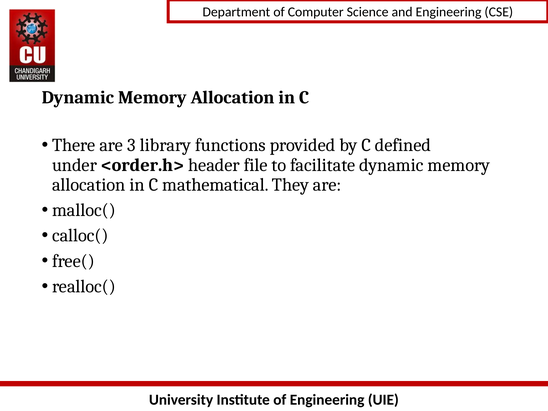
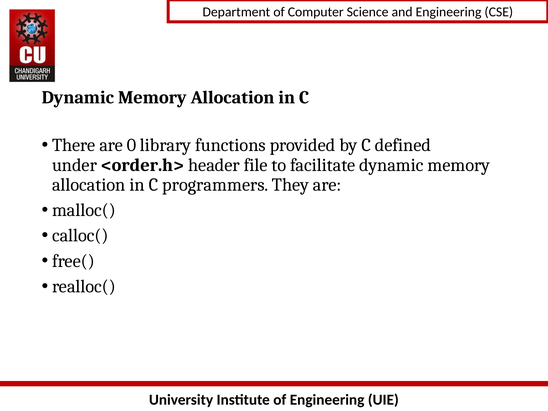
3: 3 -> 0
mathematical: mathematical -> programmers
